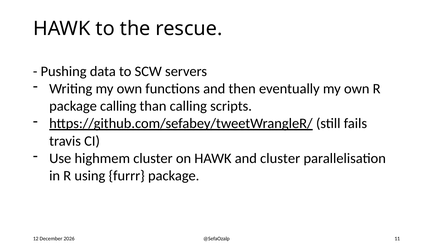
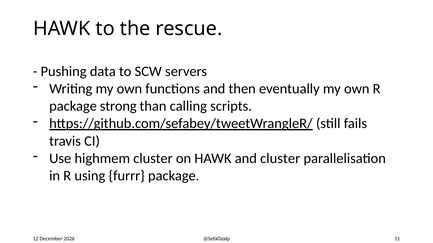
package calling: calling -> strong
